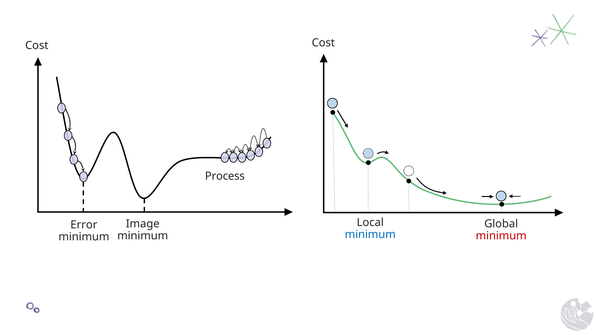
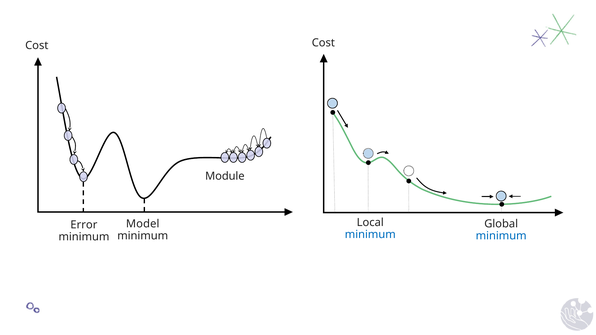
Process: Process -> Module
Image: Image -> Model
minimum at (501, 236) colour: red -> blue
